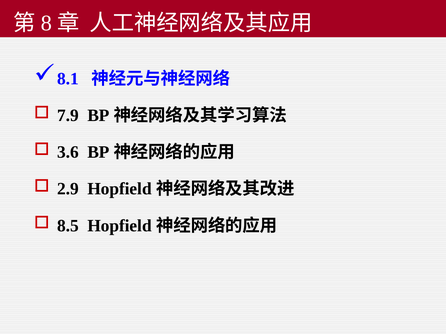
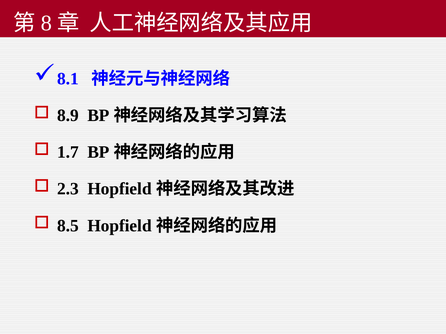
7.9: 7.9 -> 8.9
3.6: 3.6 -> 1.7
2.9: 2.9 -> 2.3
